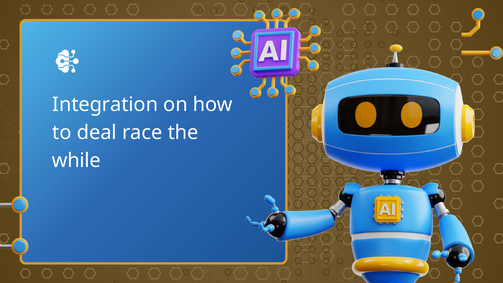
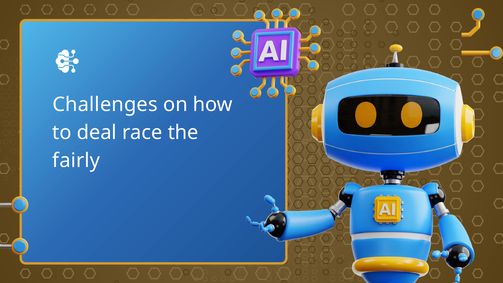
Integration: Integration -> Challenges
while: while -> fairly
